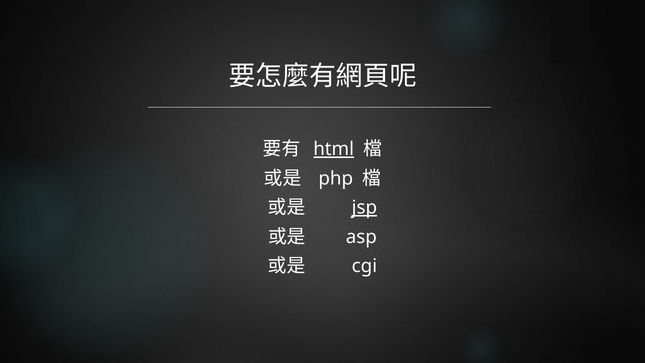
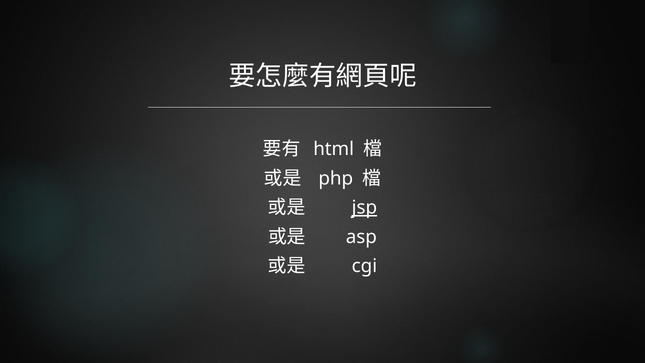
html underline: present -> none
